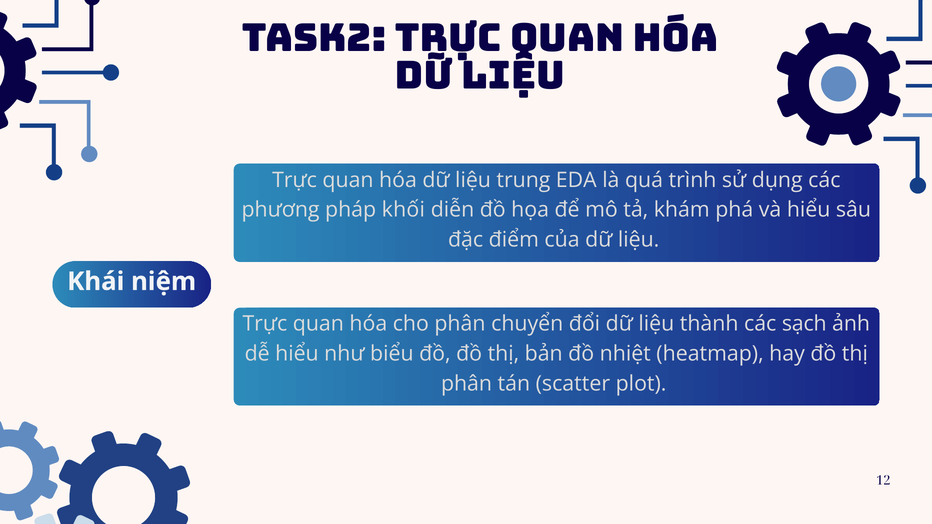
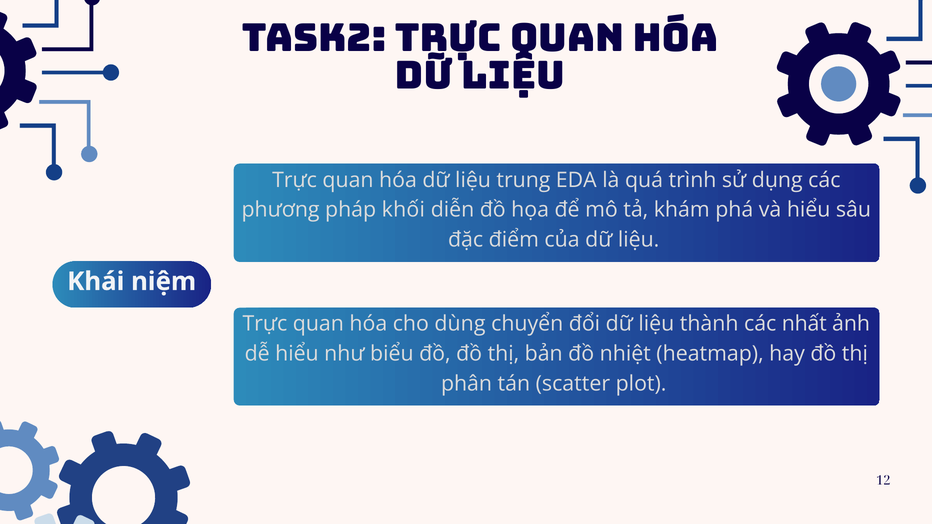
cho phân: phân -> dùng
sạch: sạch -> nhất
